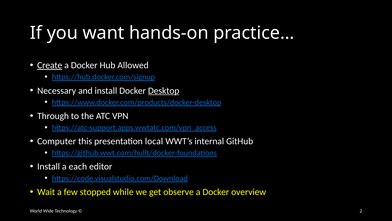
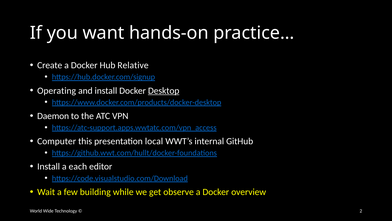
Create underline: present -> none
Allowed: Allowed -> Relative
Necessary: Necessary -> Operating
Through: Through -> Daemon
stopped: stopped -> building
